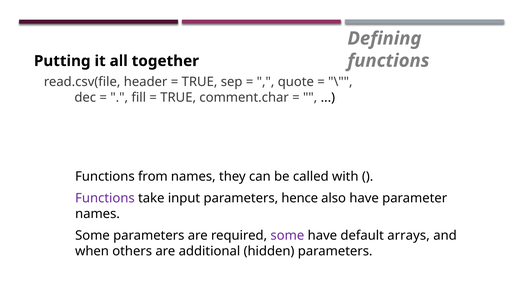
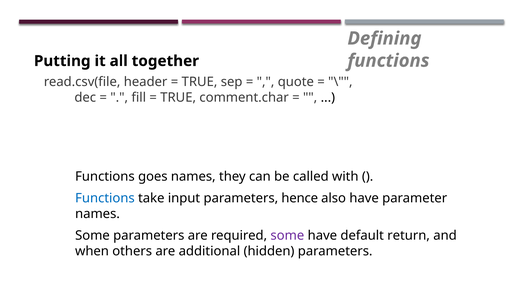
from: from -> goes
Functions at (105, 198) colour: purple -> blue
arrays: arrays -> return
